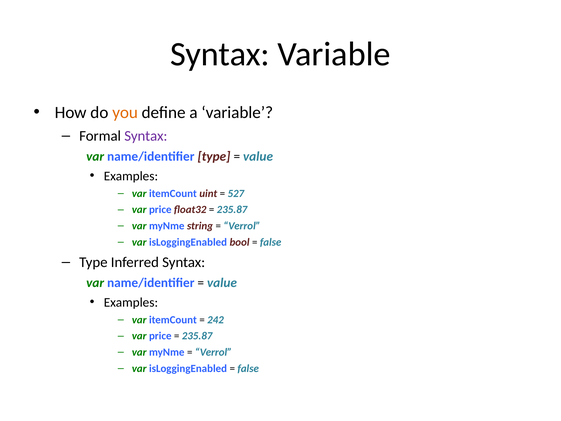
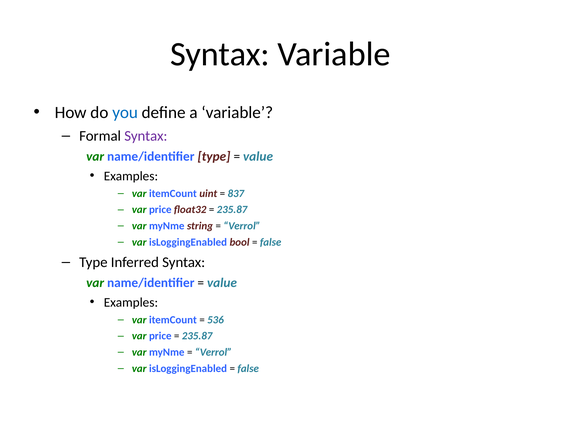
you colour: orange -> blue
527: 527 -> 837
242: 242 -> 536
